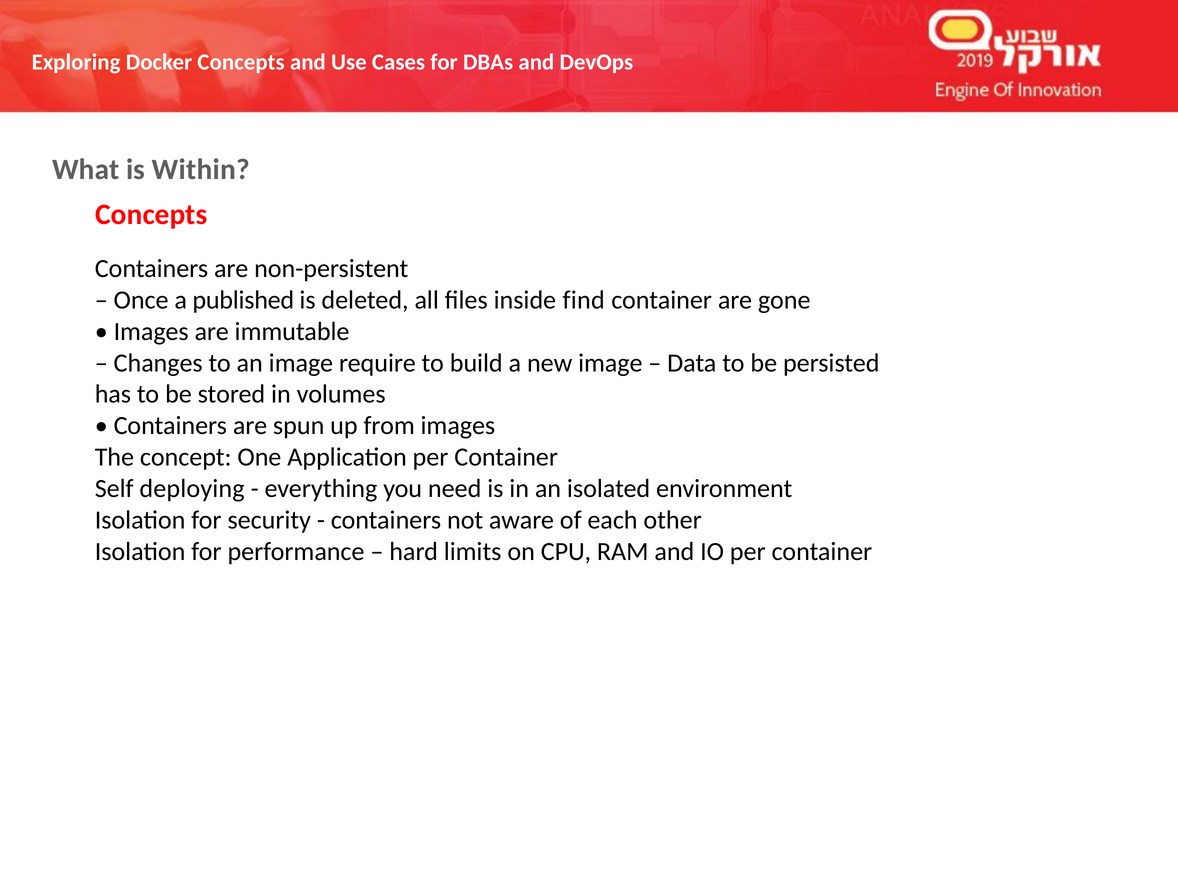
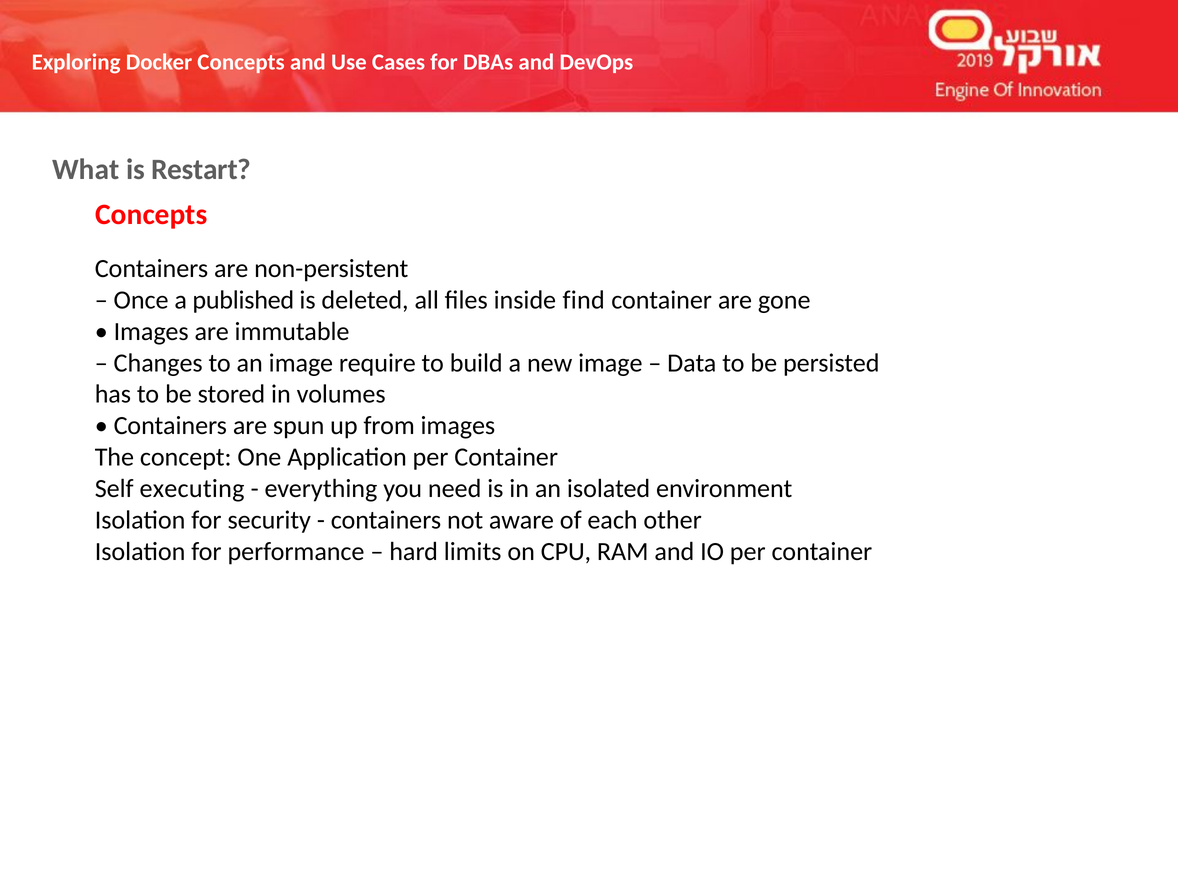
Within: Within -> Restart
deploying: deploying -> executing
